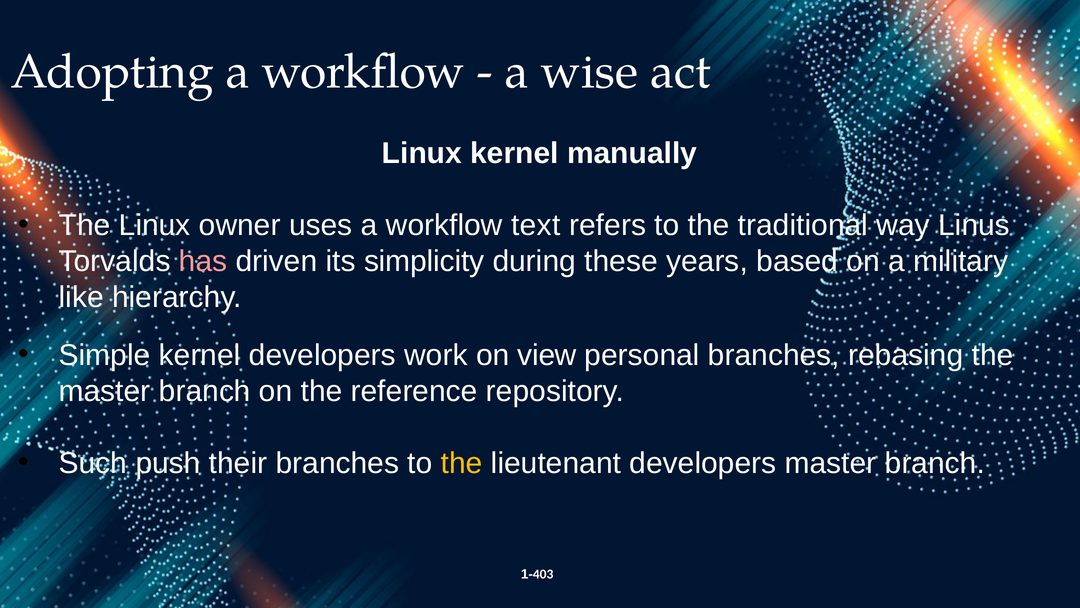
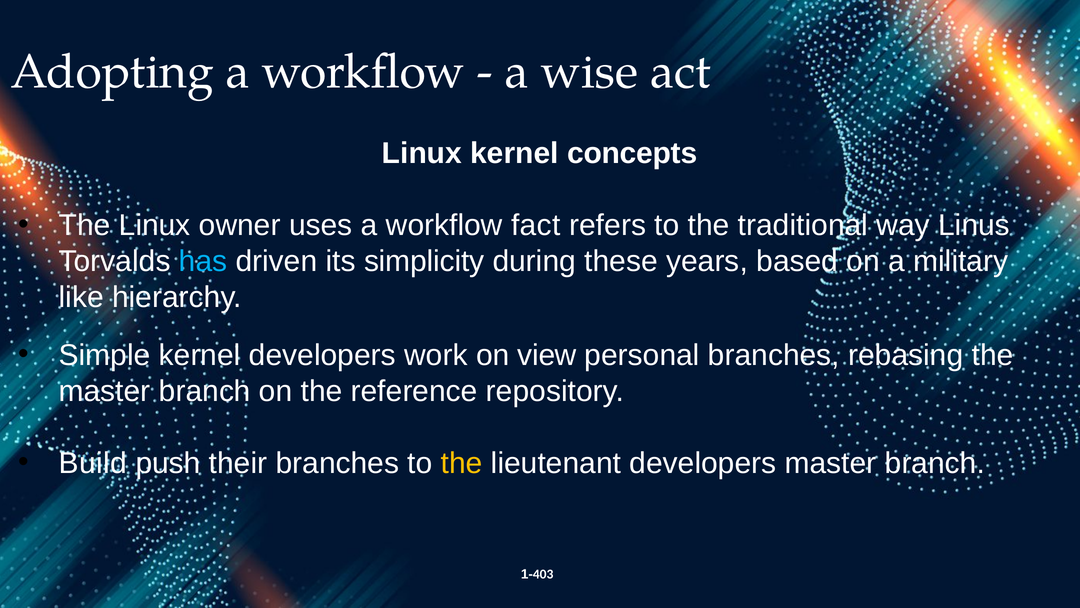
manually: manually -> concepts
text: text -> fact
has colour: pink -> light blue
Such: Such -> Build
